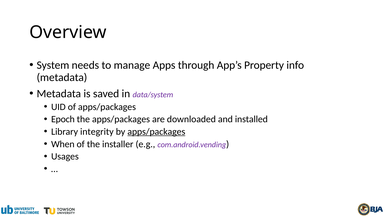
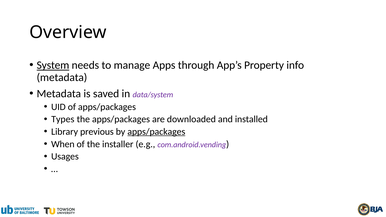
System underline: none -> present
Epoch: Epoch -> Types
integrity: integrity -> previous
